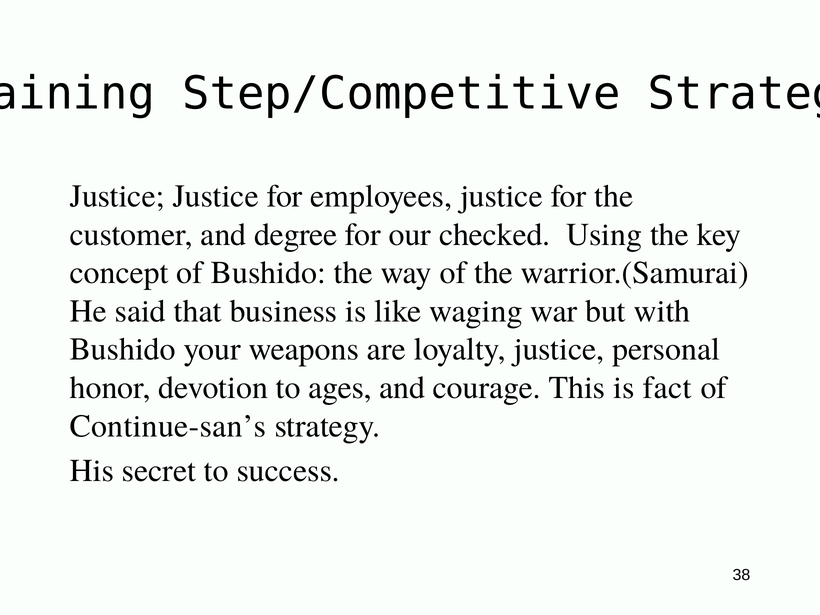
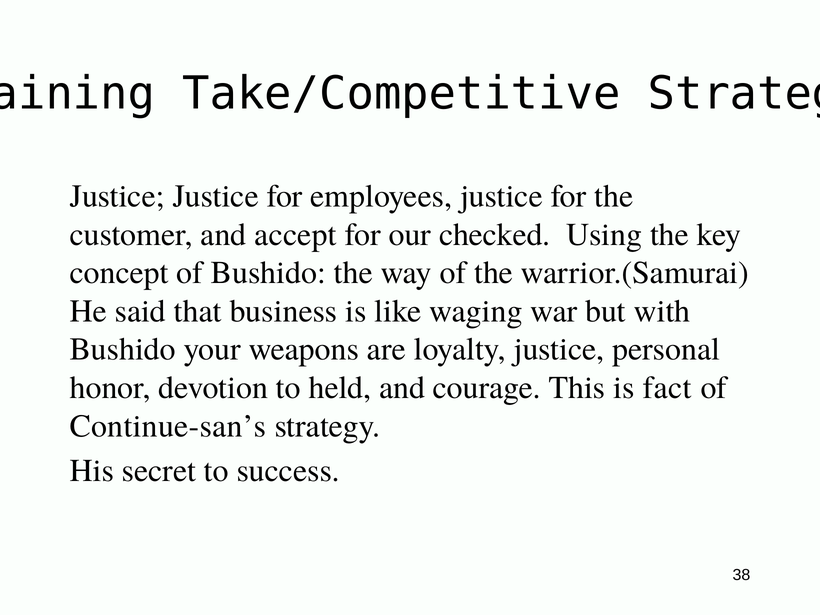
Step/Competitive: Step/Competitive -> Take/Competitive
degree: degree -> accept
ages: ages -> held
